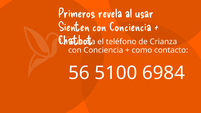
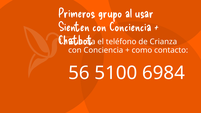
revela: revela -> grupo
